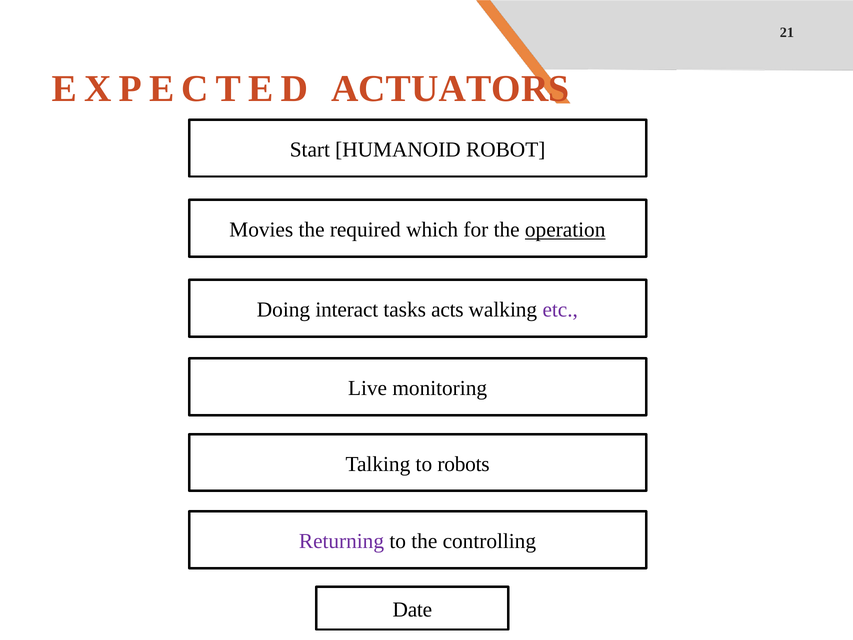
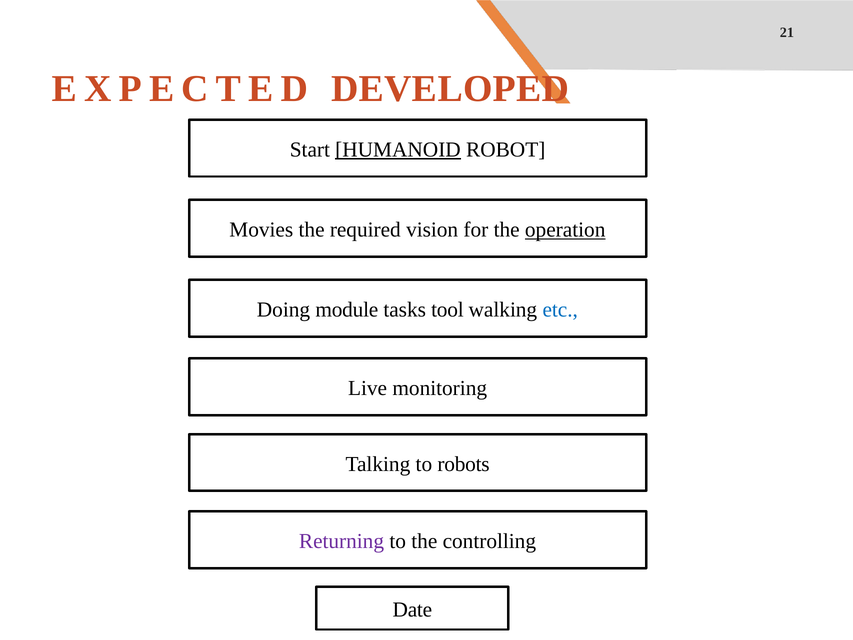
ACTUATORS: ACTUATORS -> DEVELOPED
HUMANOID underline: none -> present
which: which -> vision
interact: interact -> module
acts: acts -> tool
etc colour: purple -> blue
